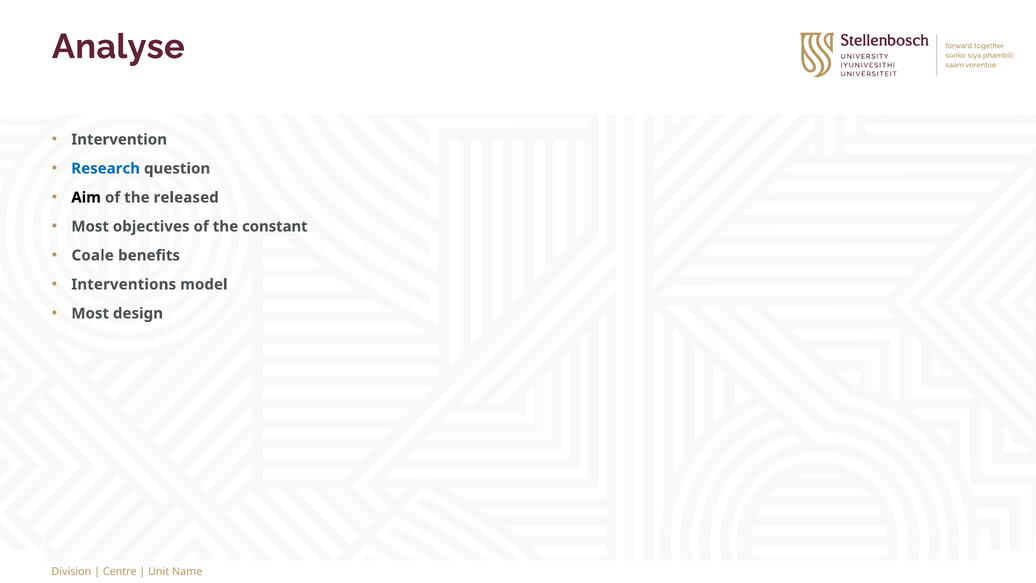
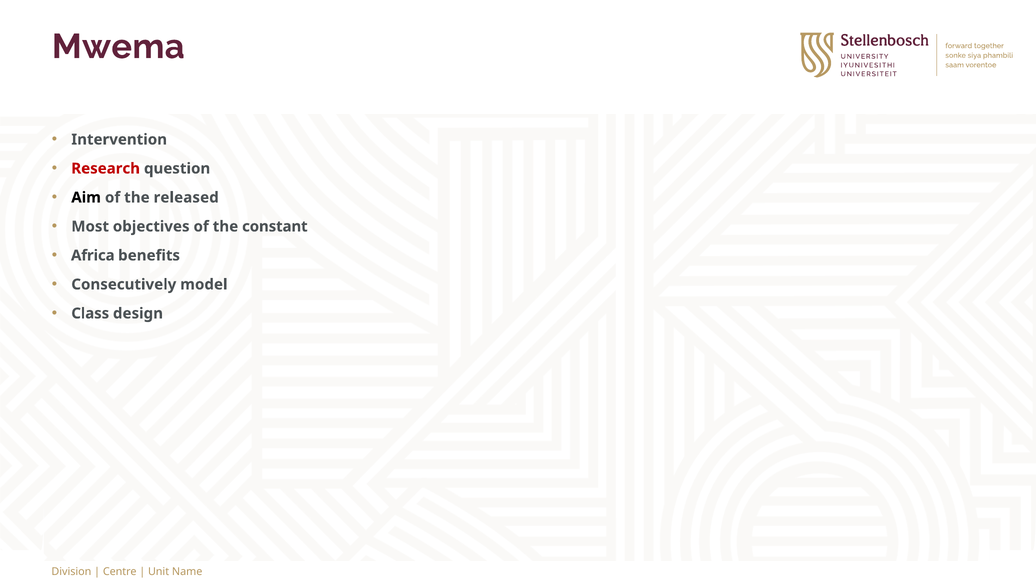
Analyse: Analyse -> Mwema
Research colour: blue -> red
Coale: Coale -> Africa
Interventions: Interventions -> Consecutively
Most at (90, 313): Most -> Class
